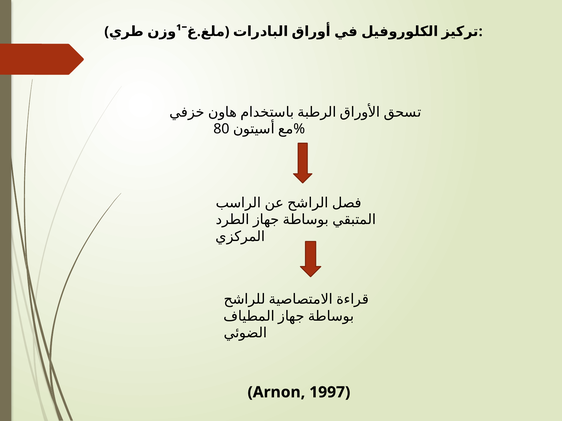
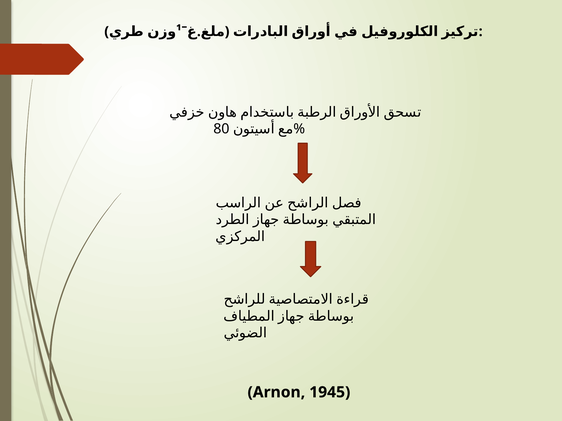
1997: 1997 -> 1945
